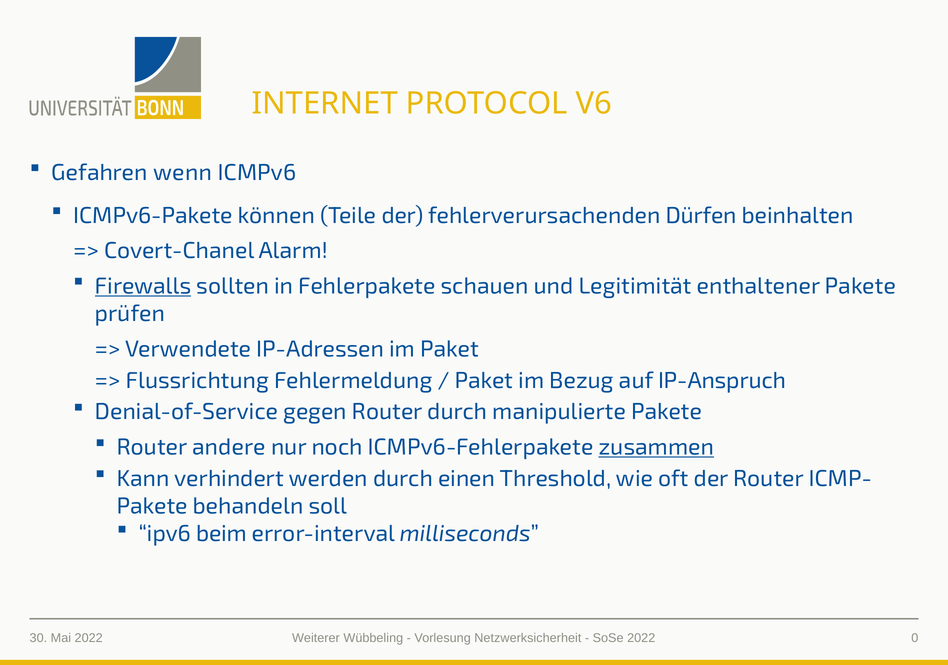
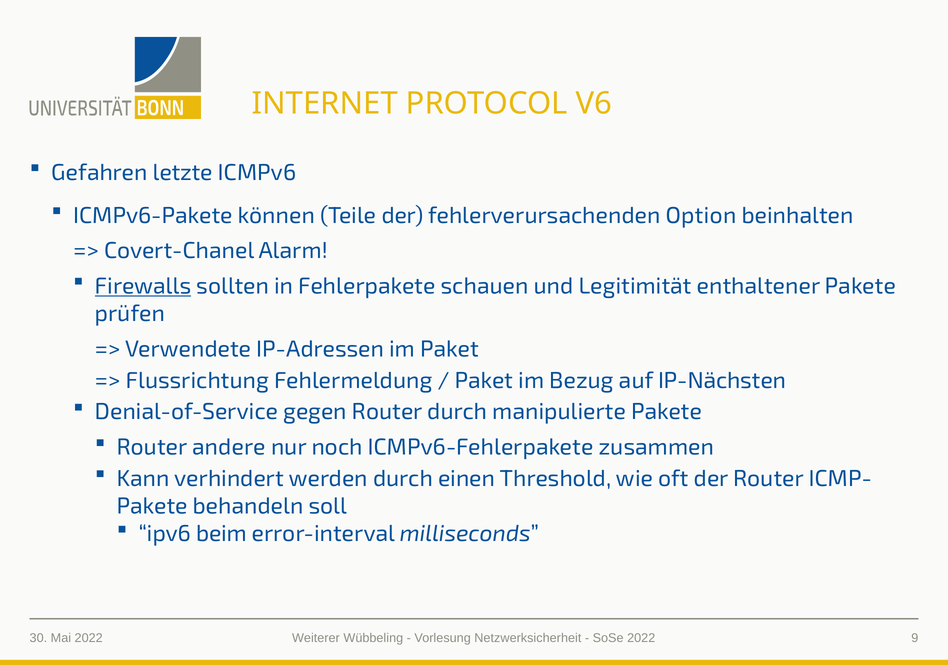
wenn: wenn -> letzte
Dürfen: Dürfen -> Option
IP-Anspruch: IP-Anspruch -> IP-Nächsten
zusammen underline: present -> none
0: 0 -> 9
